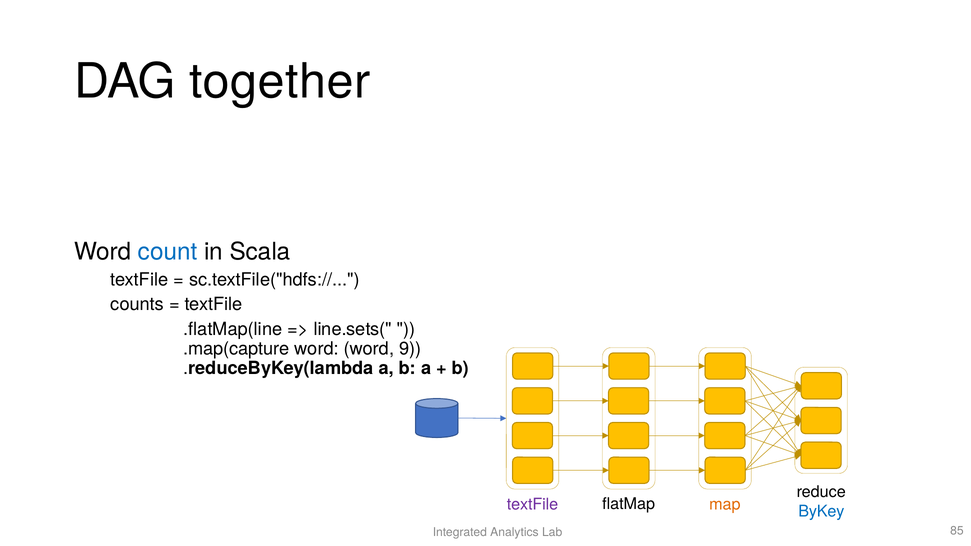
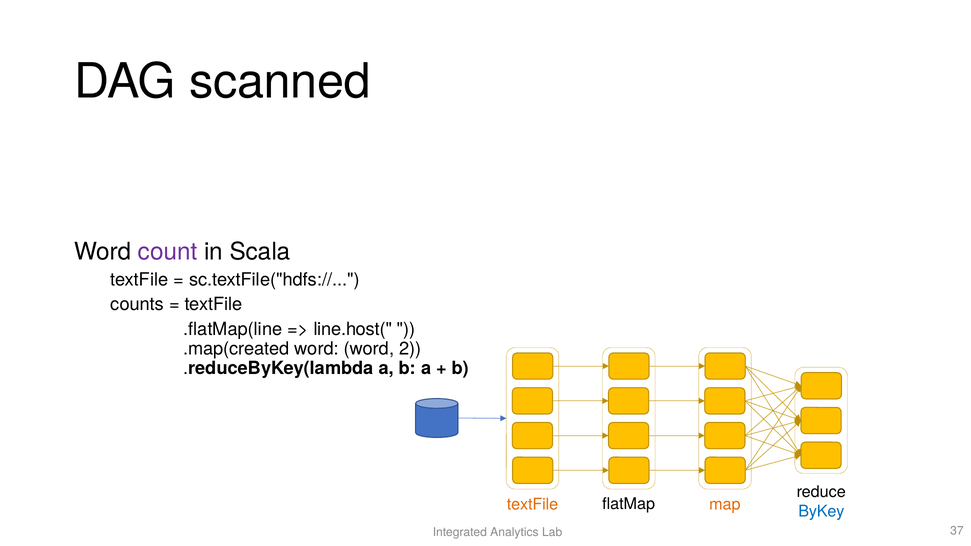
together: together -> scanned
count colour: blue -> purple
line.sets(: line.sets( -> line.host(
.map(capture: .map(capture -> .map(created
9: 9 -> 2
textFile at (532, 505) colour: purple -> orange
85: 85 -> 37
